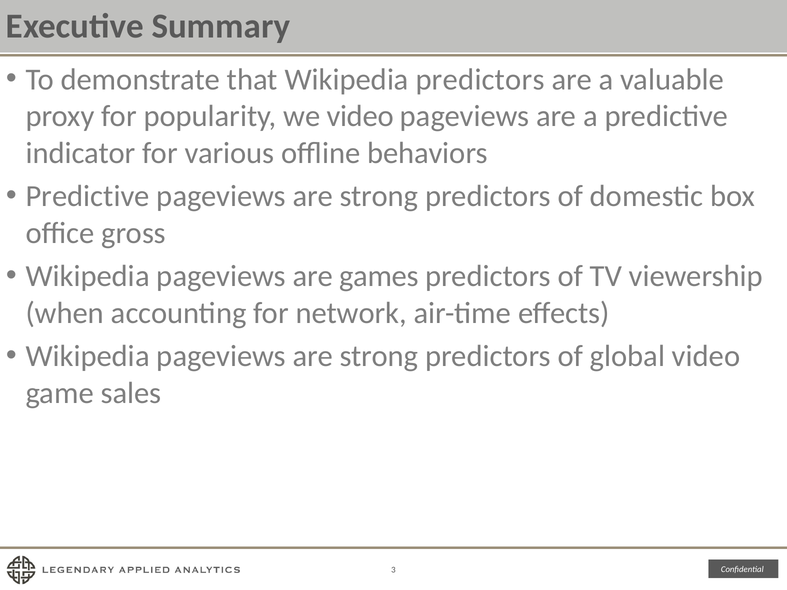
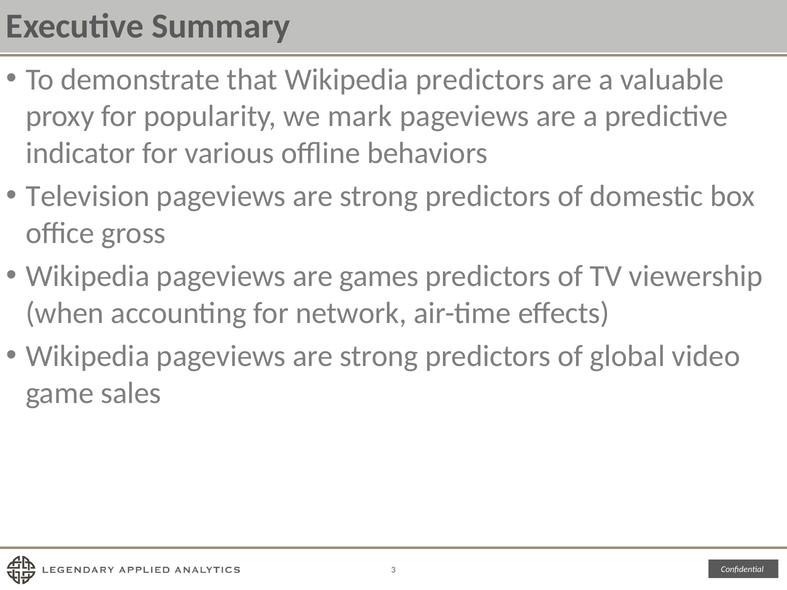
we video: video -> mark
Predictive at (88, 196): Predictive -> Television
